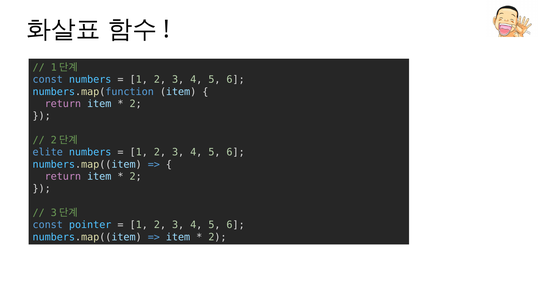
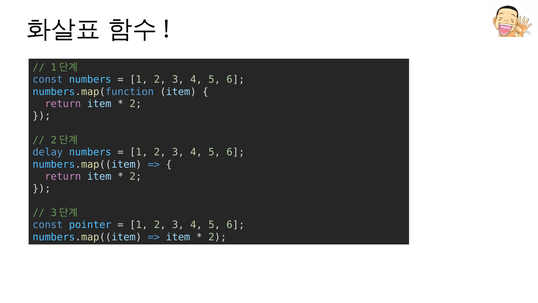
elite: elite -> delay
